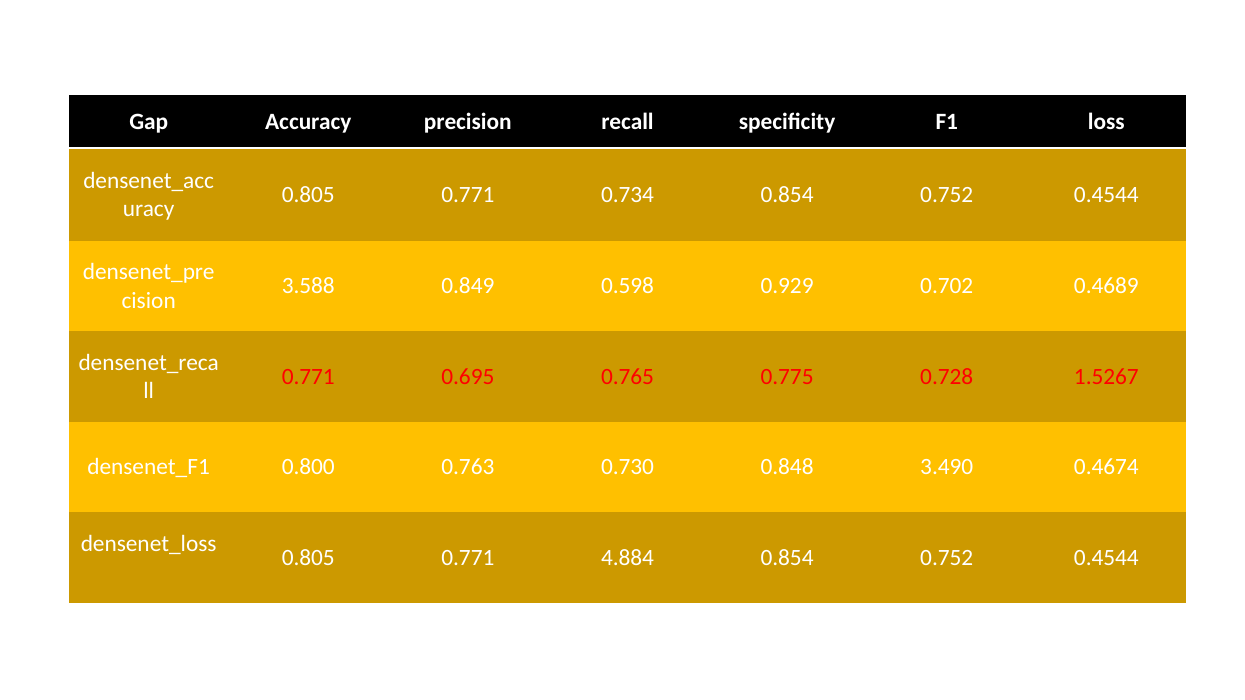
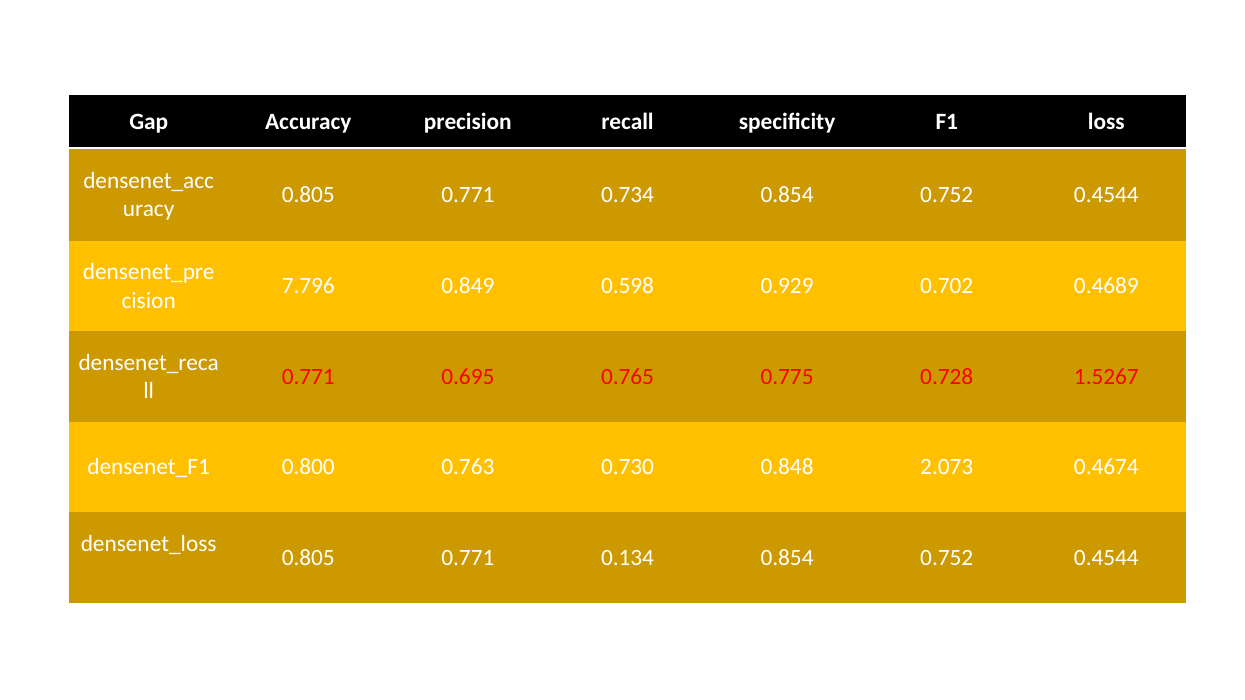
3.588: 3.588 -> 7.796
3.490: 3.490 -> 2.073
4.884: 4.884 -> 0.134
